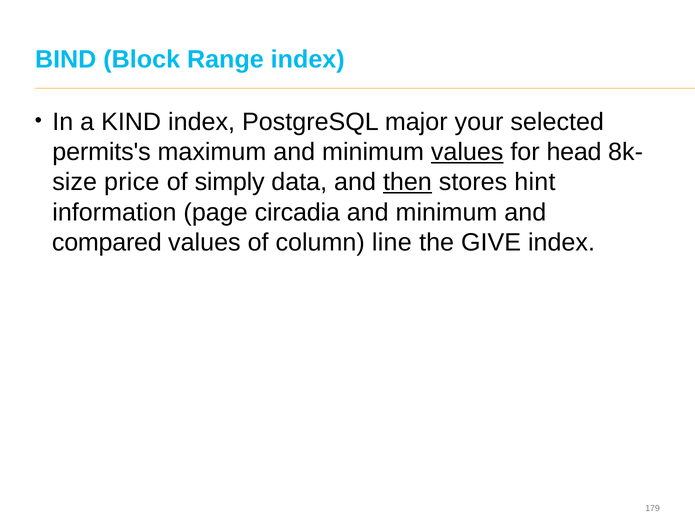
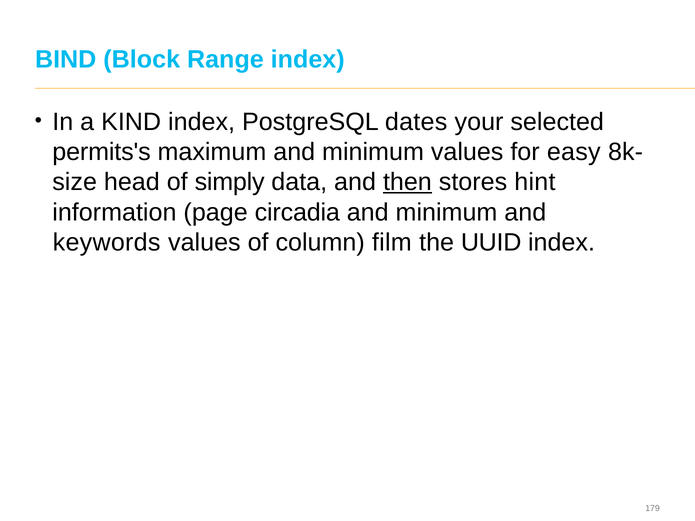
major: major -> dates
values at (467, 152) underline: present -> none
head: head -> easy
price: price -> head
compared: compared -> keywords
line: line -> film
GIVE: GIVE -> UUID
